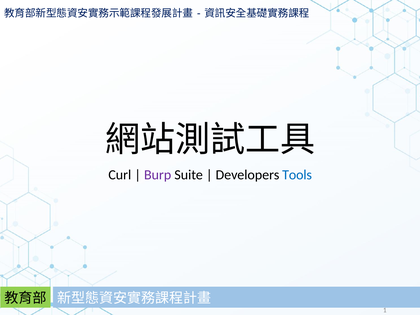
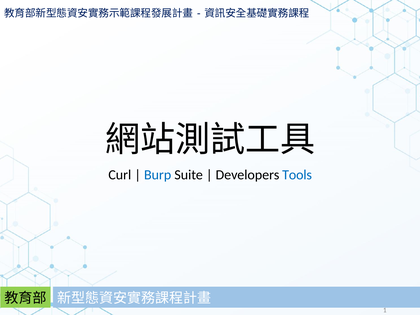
Burp colour: purple -> blue
